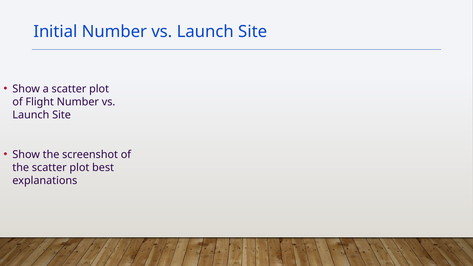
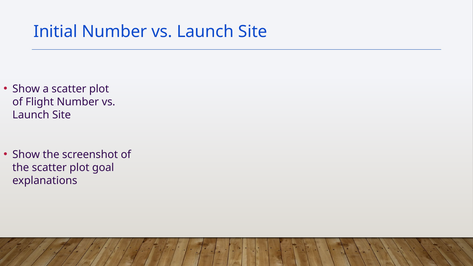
best: best -> goal
